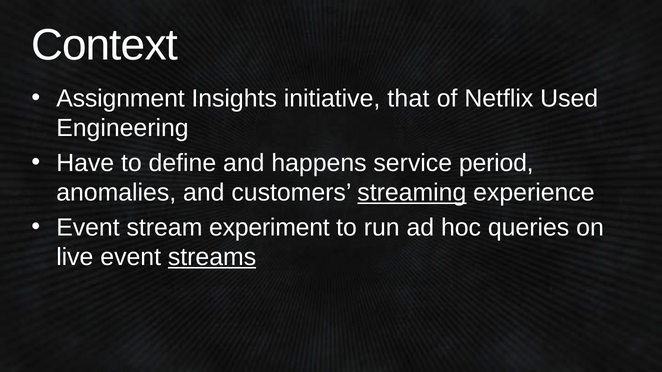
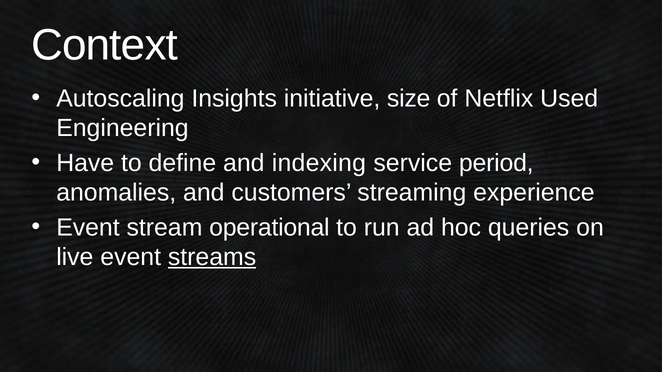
Assignment: Assignment -> Autoscaling
that: that -> size
happens: happens -> indexing
streaming underline: present -> none
experiment: experiment -> operational
